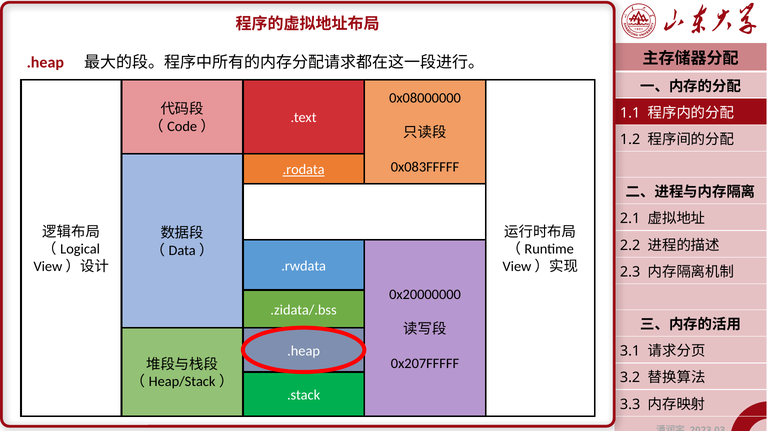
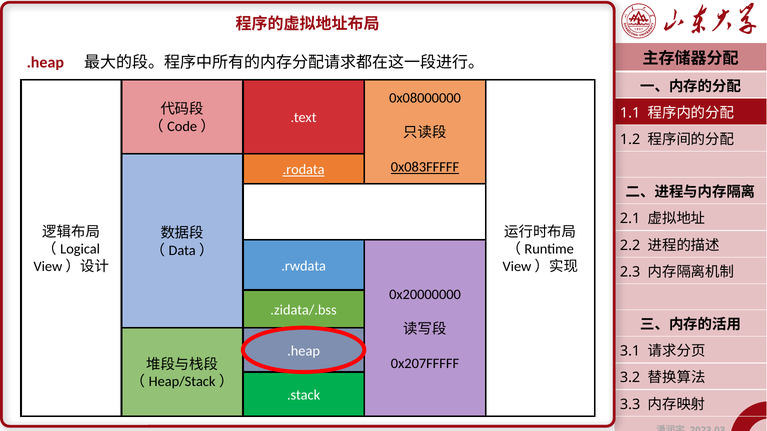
0x083FFFFF underline: none -> present
